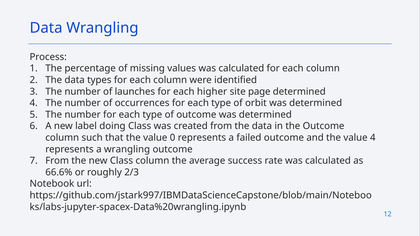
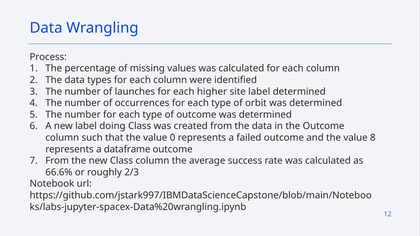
site page: page -> label
value 4: 4 -> 8
a wrangling: wrangling -> dataframe
